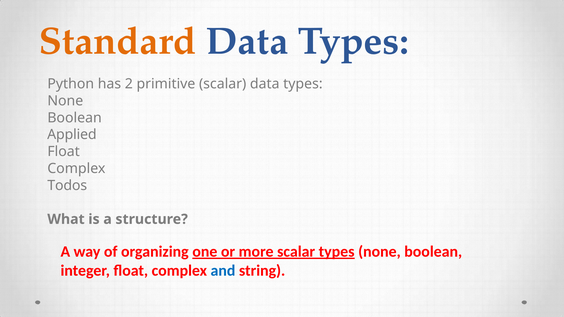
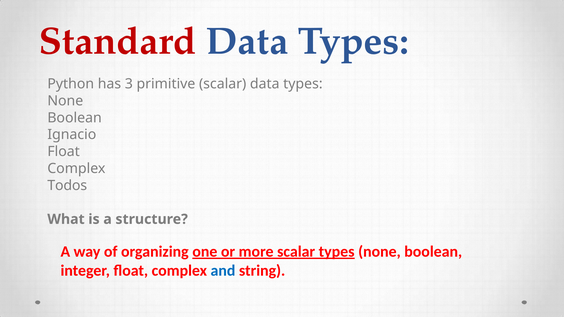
Standard colour: orange -> red
2: 2 -> 3
Applied: Applied -> Ignacio
